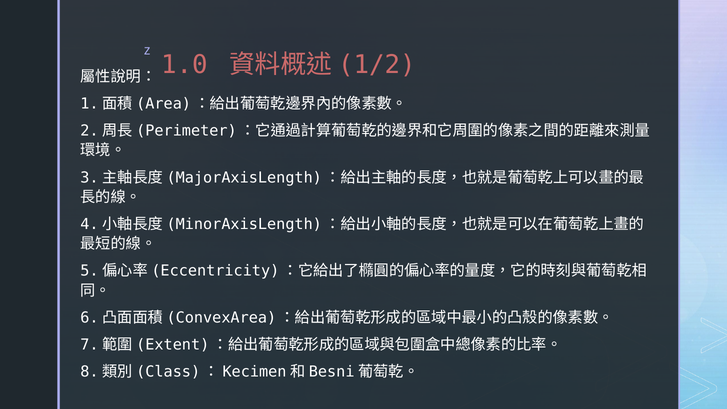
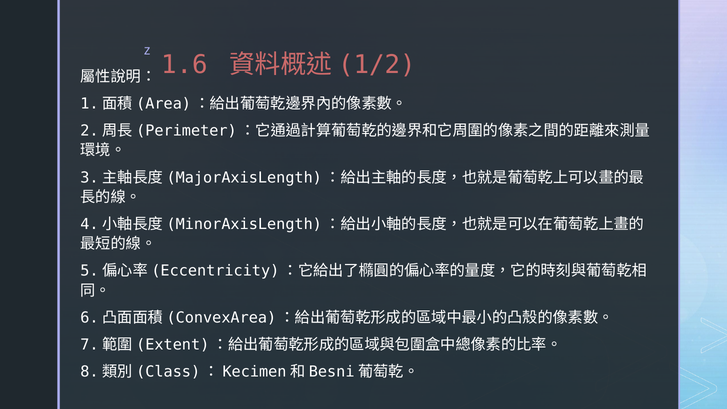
1.0: 1.0 -> 1.6
